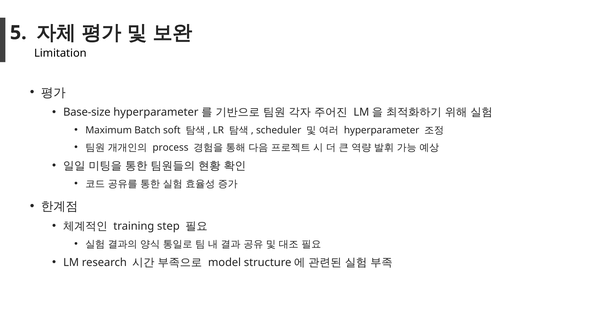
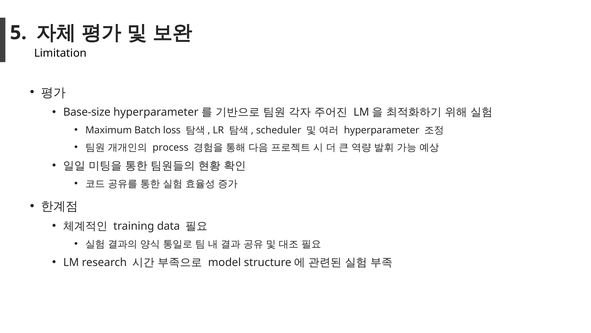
soft: soft -> loss
step: step -> data
